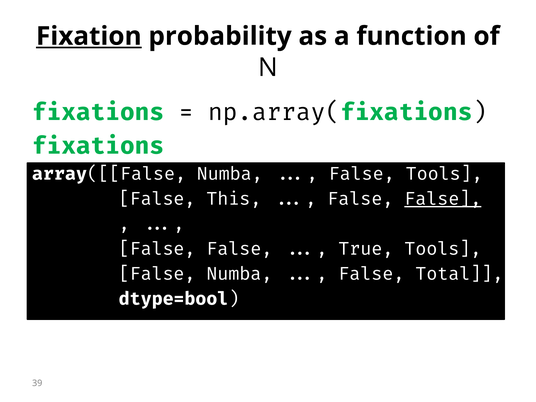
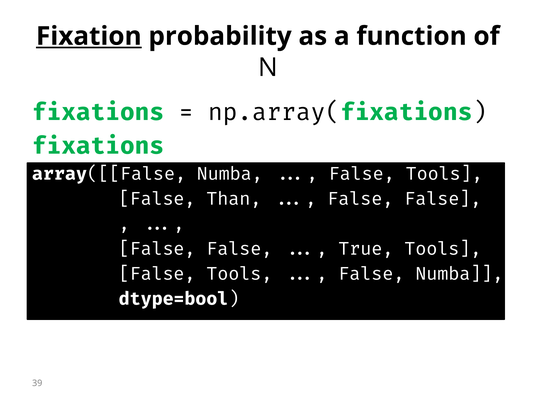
This: This -> Than
False at (443, 199) underline: present -> none
Numba at (240, 274): Numba -> Tools
False Total: Total -> Numba
